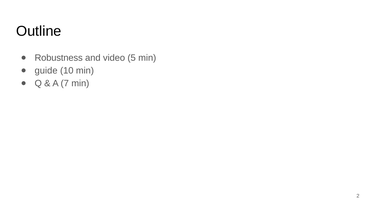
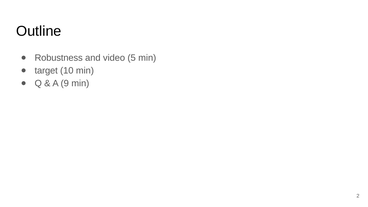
guide: guide -> target
7: 7 -> 9
